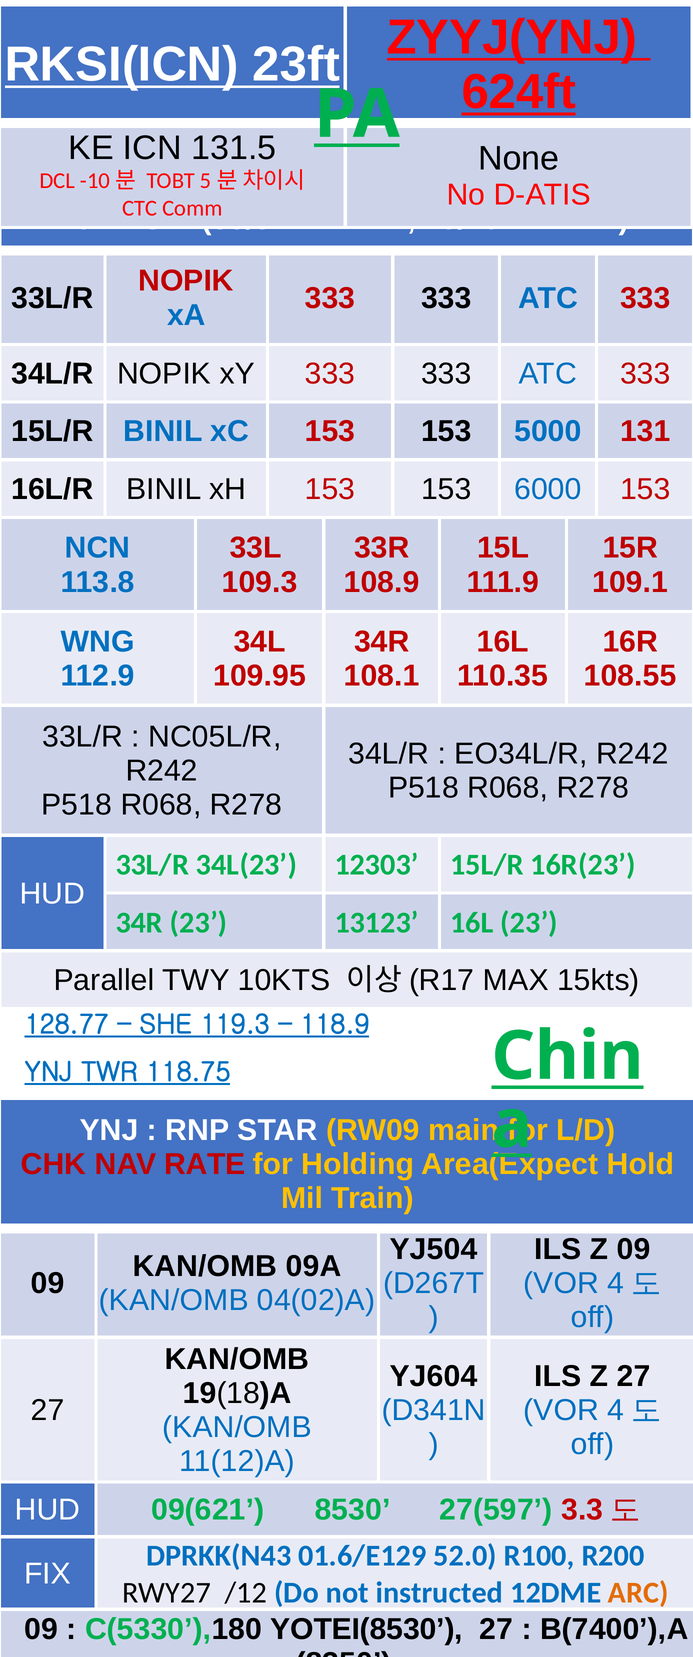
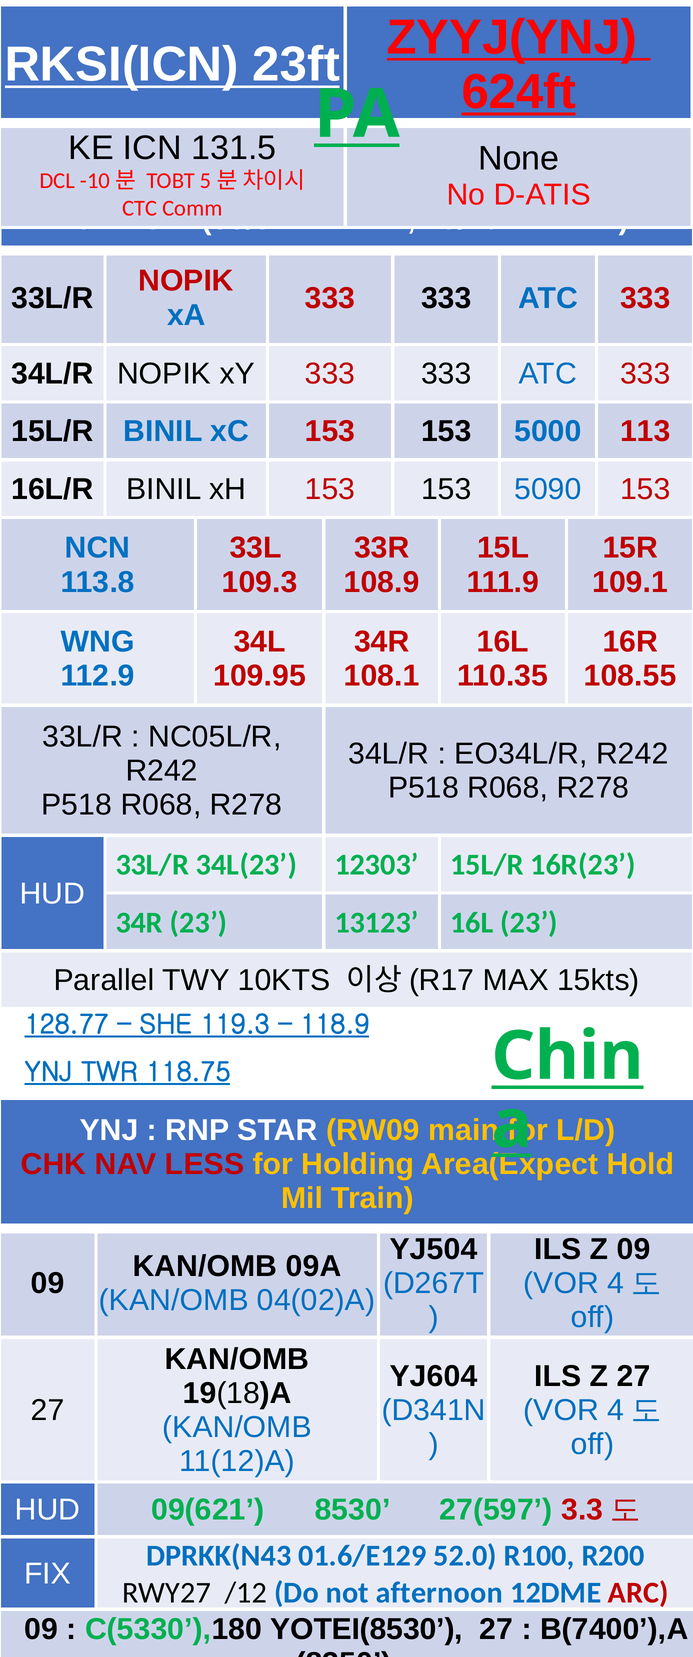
131: 131 -> 113
6000: 6000 -> 5090
RATE: RATE -> LESS
instructed: instructed -> afternoon
ARC colour: orange -> red
